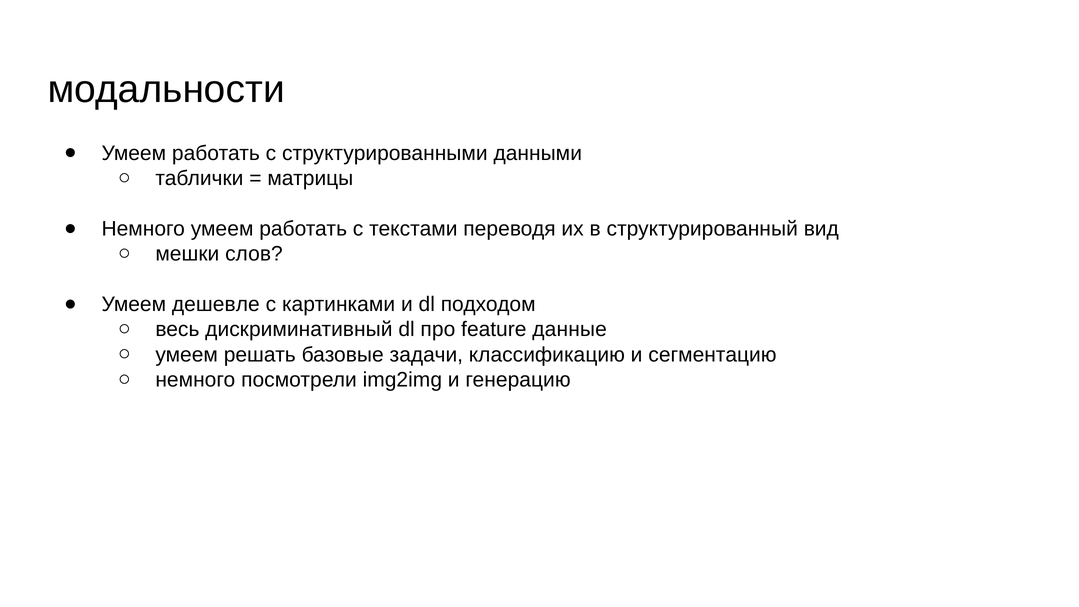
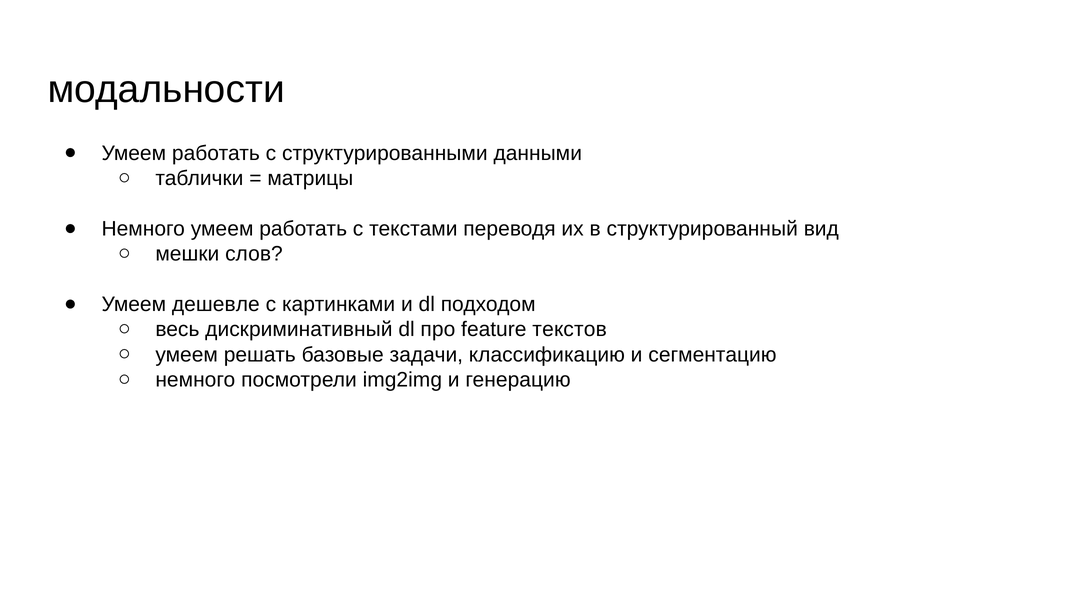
данные: данные -> текстов
